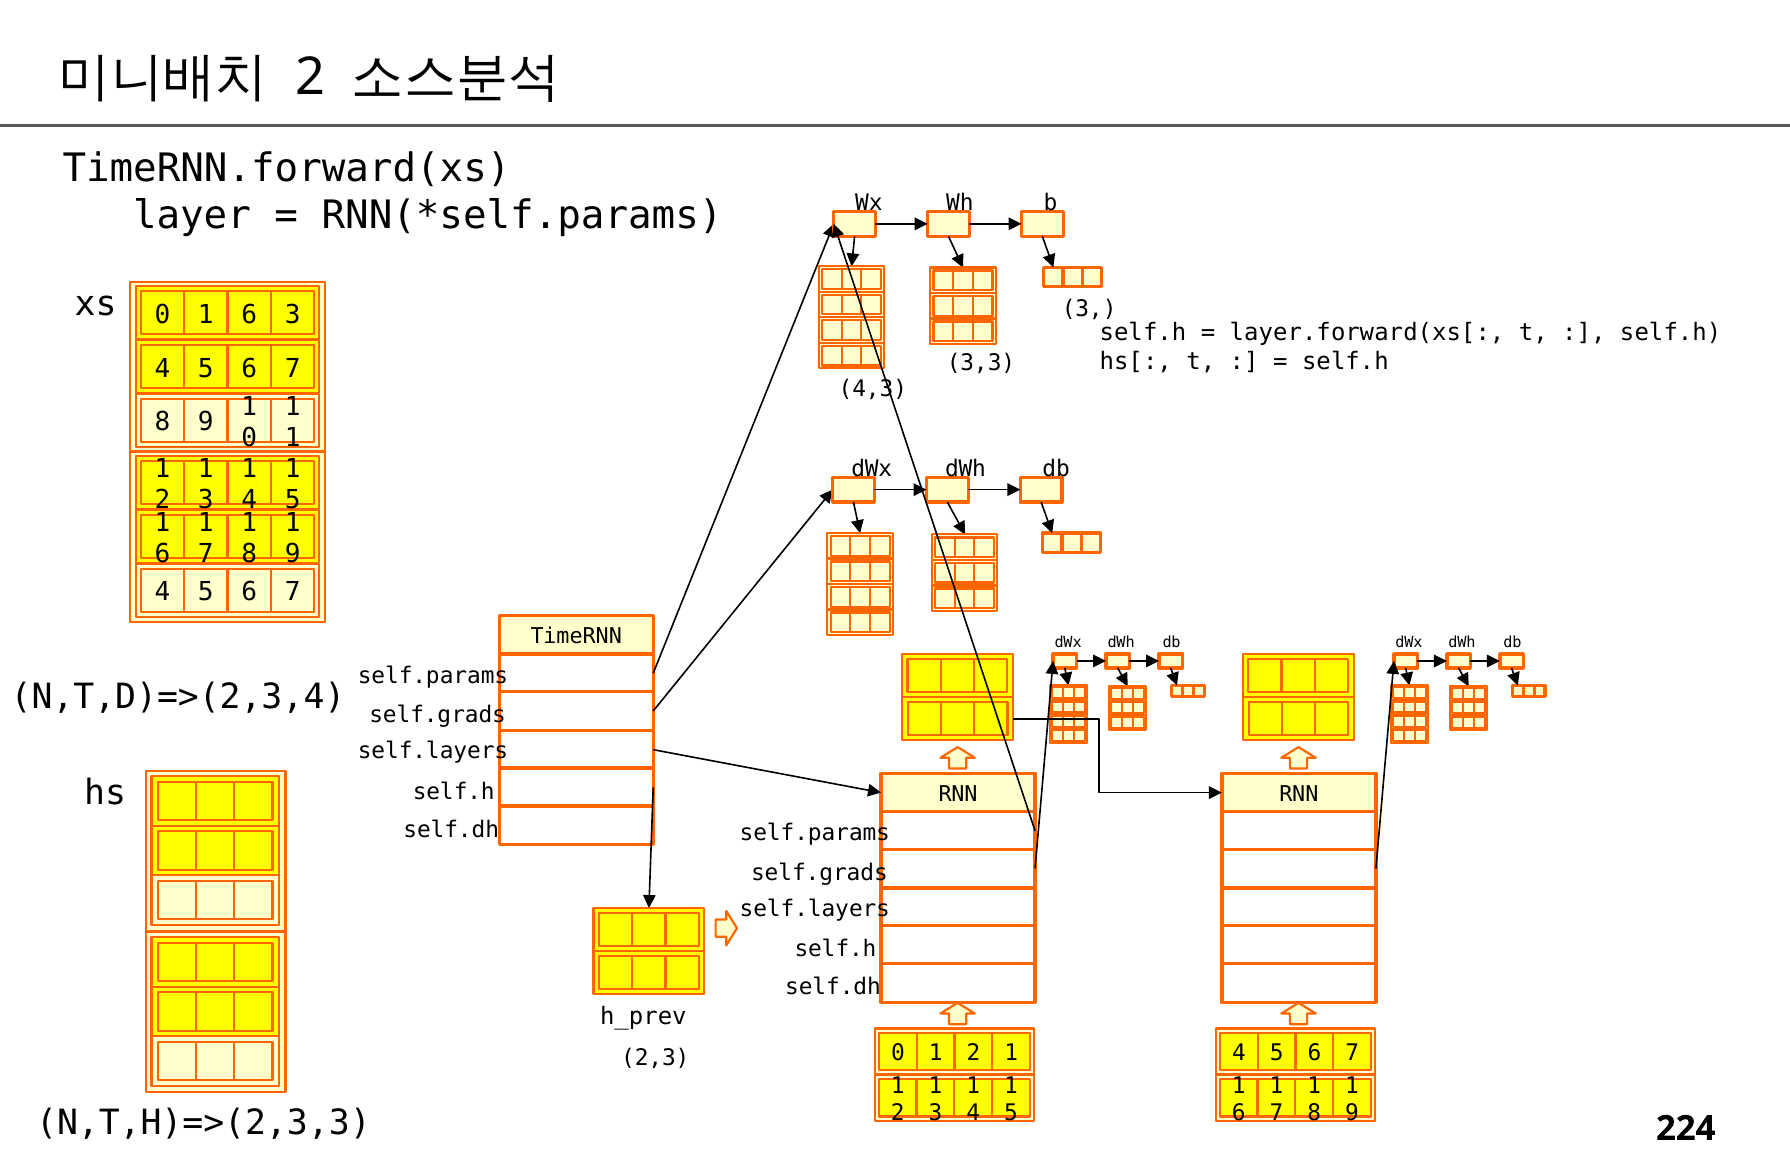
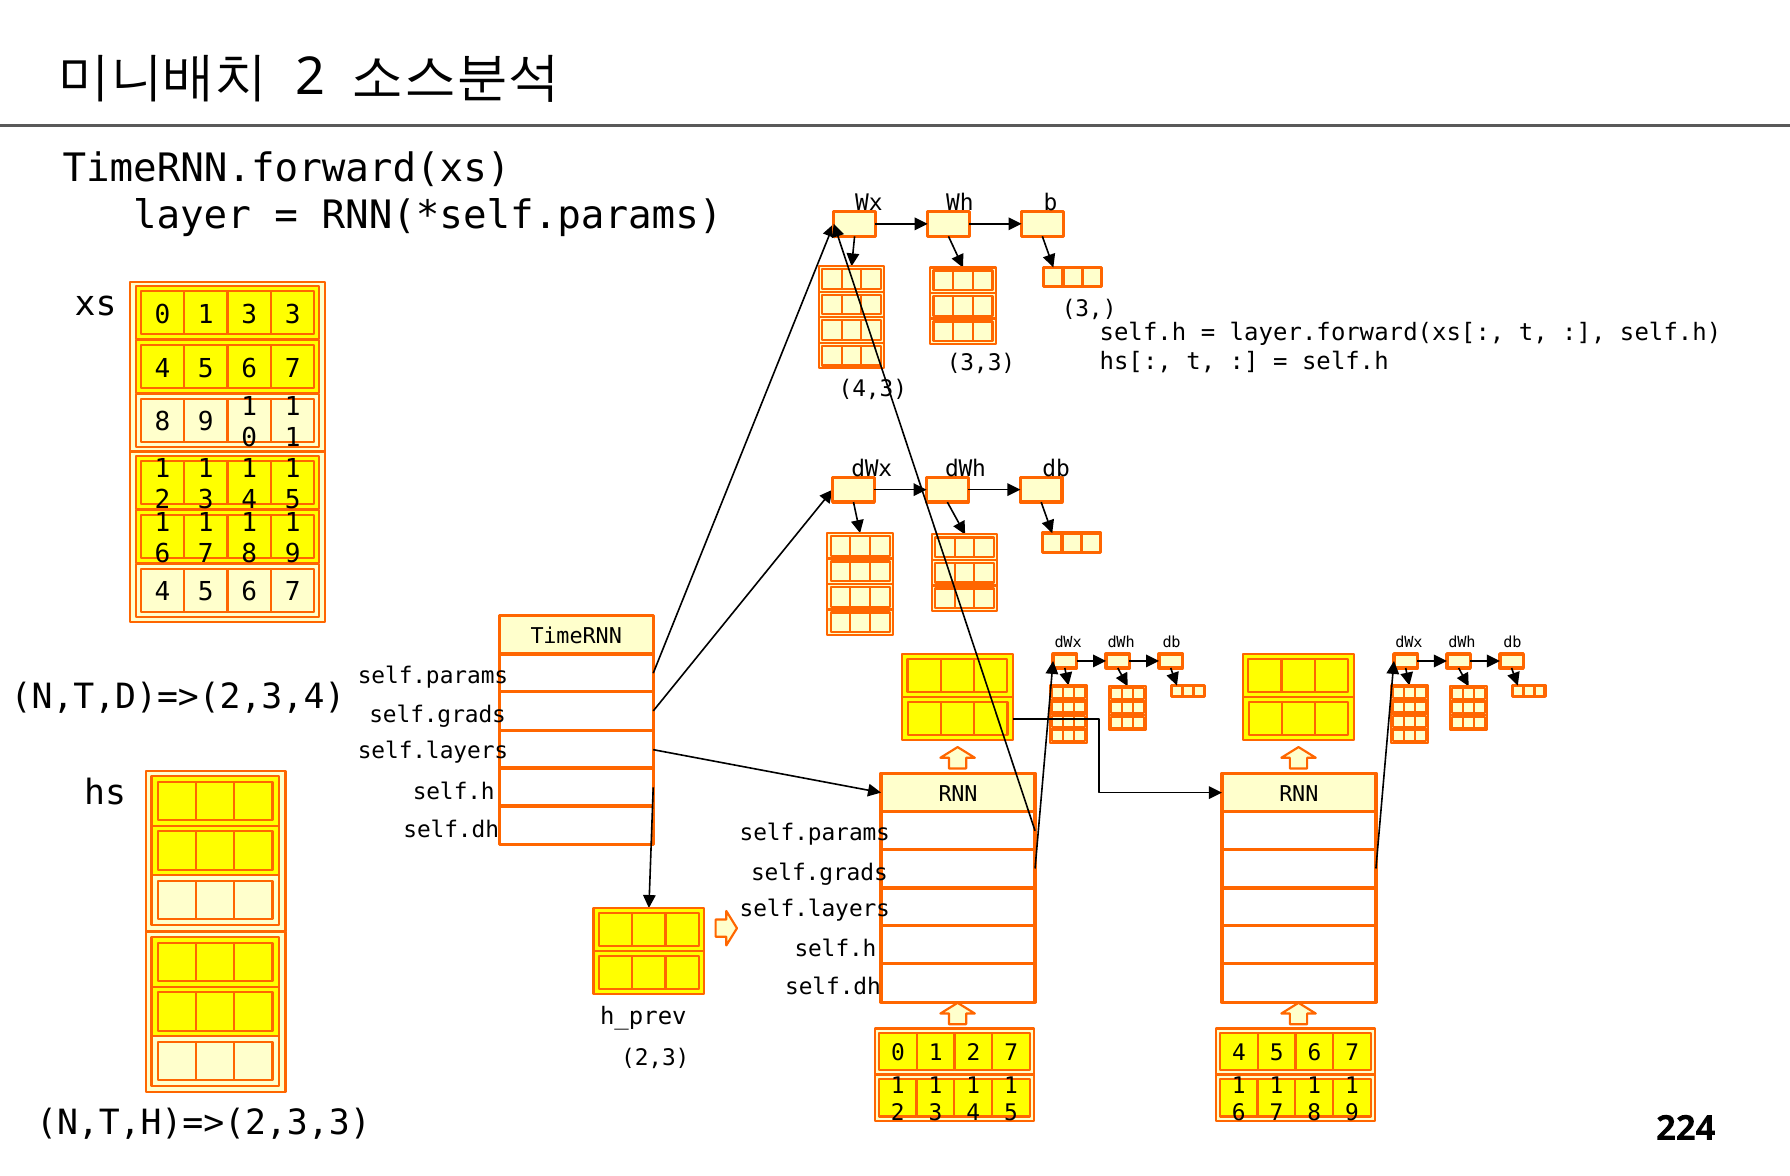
0 1 6: 6 -> 3
0 1 2 1: 1 -> 7
